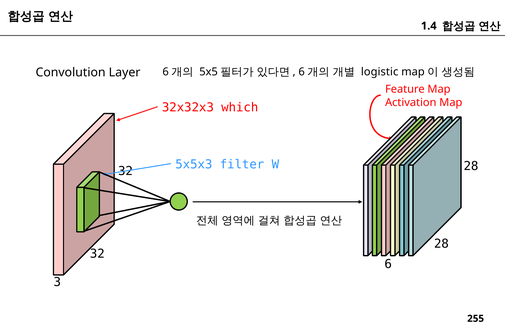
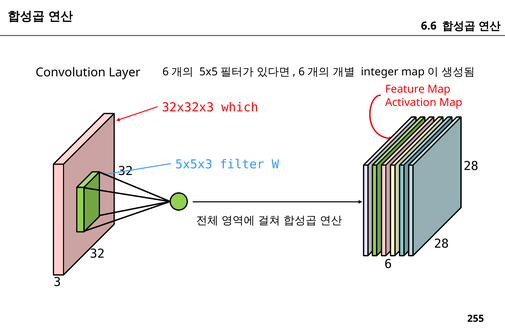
1.4: 1.4 -> 6.6
logistic: logistic -> integer
